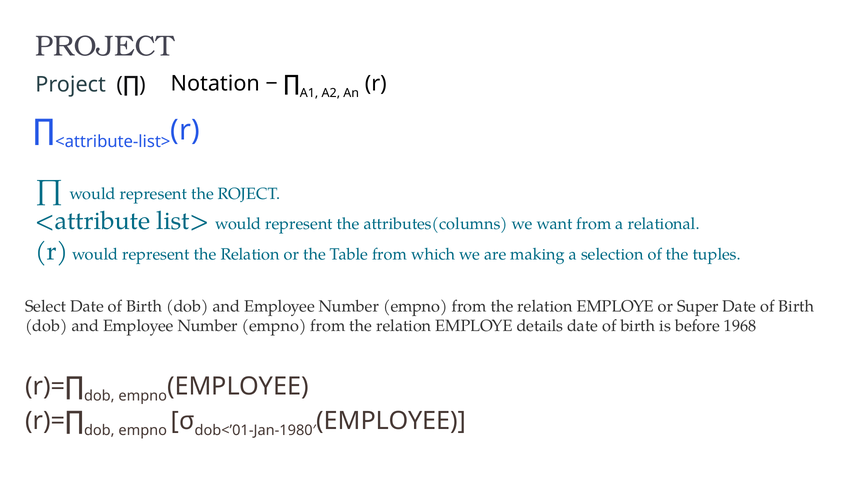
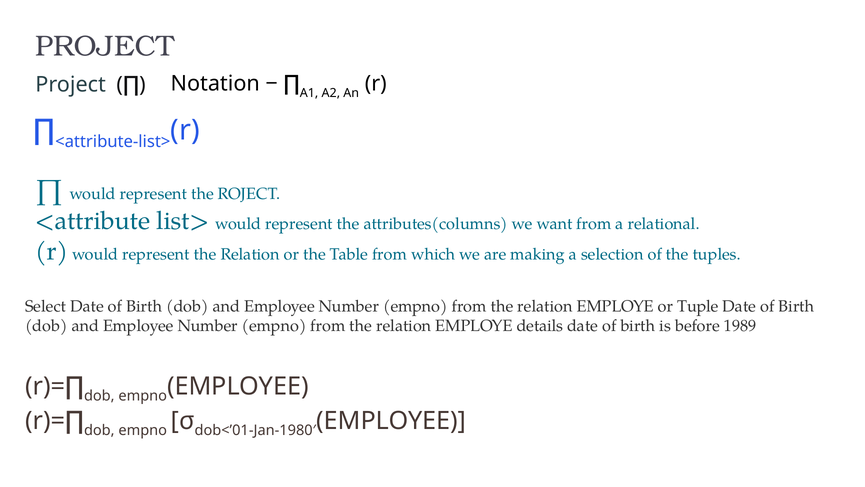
Super: Super -> Tuple
1968: 1968 -> 1989
